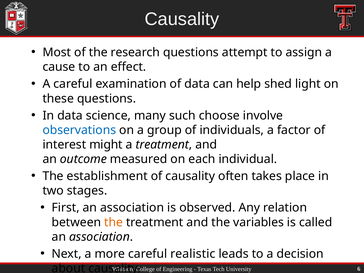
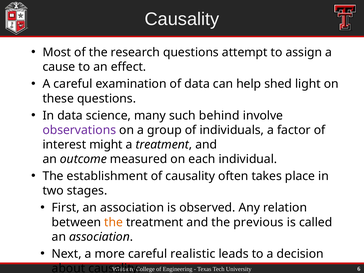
choose: choose -> behind
observations colour: blue -> purple
variables: variables -> previous
